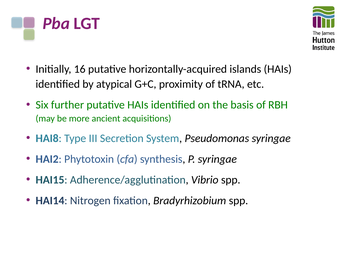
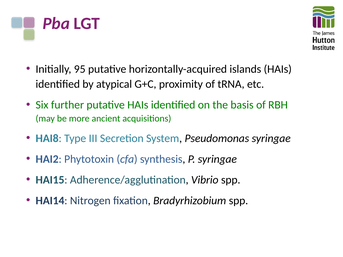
16: 16 -> 95
